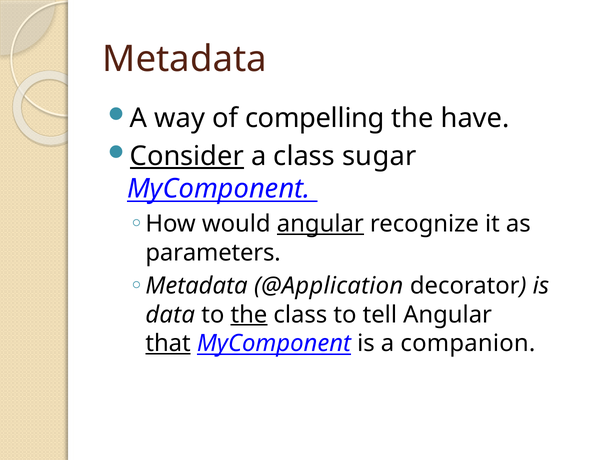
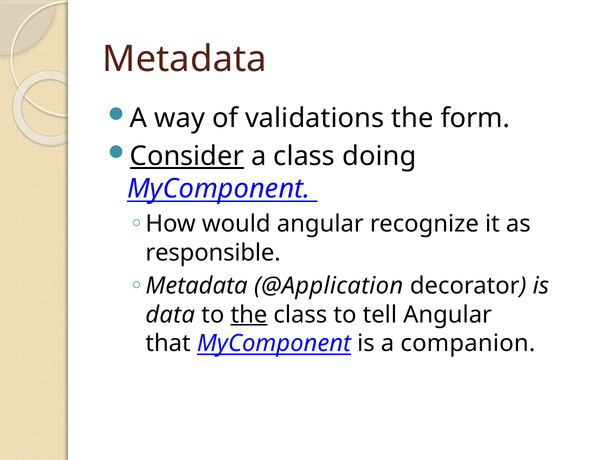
compelling: compelling -> validations
have: have -> form
sugar: sugar -> doing
angular at (320, 224) underline: present -> none
parameters: parameters -> responsible
that underline: present -> none
